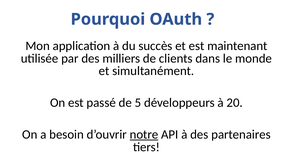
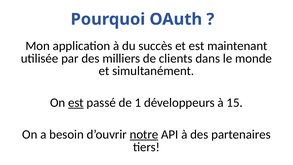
est at (76, 103) underline: none -> present
5: 5 -> 1
20: 20 -> 15
